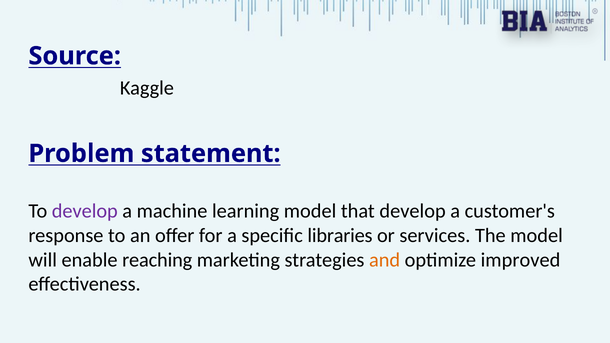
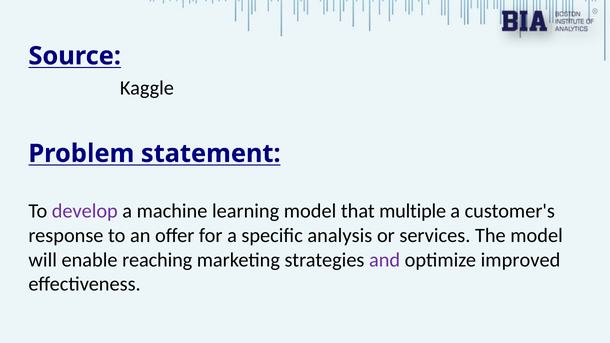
that develop: develop -> multiple
libraries: libraries -> analysis
and colour: orange -> purple
